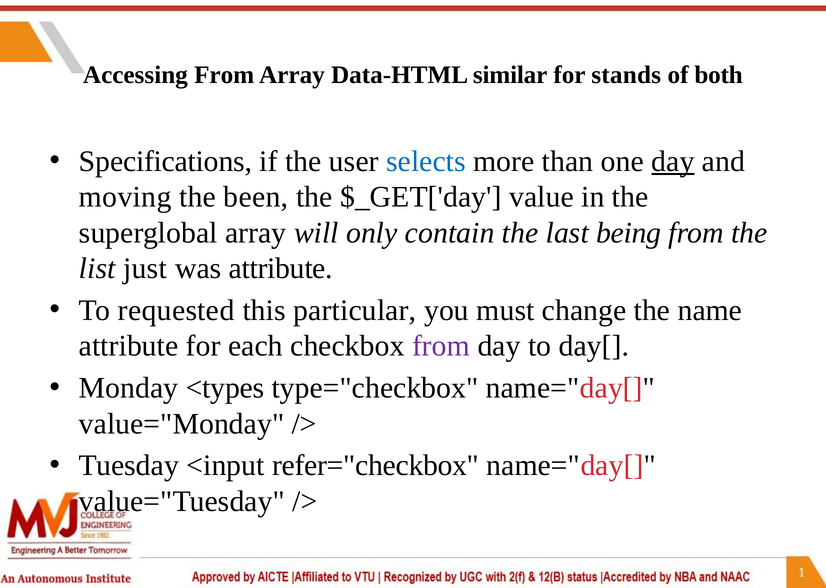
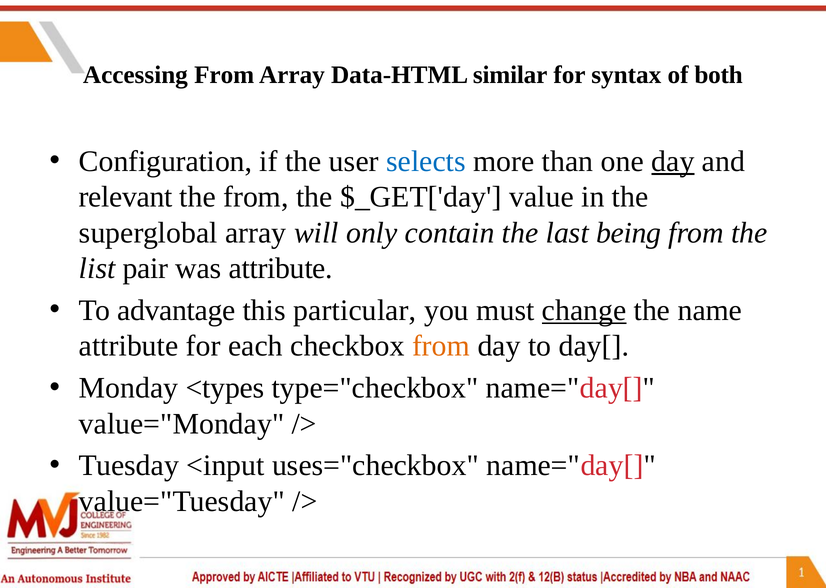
stands: stands -> syntax
Specifications: Specifications -> Configuration
moving: moving -> relevant
the been: been -> from
just: just -> pair
requested: requested -> advantage
change underline: none -> present
from at (441, 346) colour: purple -> orange
refer="checkbox: refer="checkbox -> uses="checkbox
